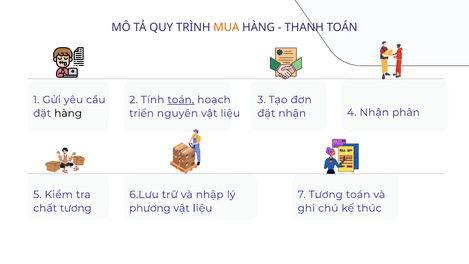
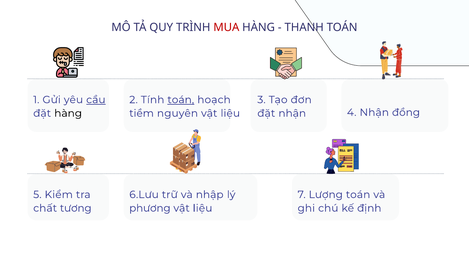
MUA colour: orange -> red
cầu underline: none -> present
triển: triển -> tiềm
phân: phân -> đồng
7 Tương: Tương -> Lượng
thúc: thúc -> định
